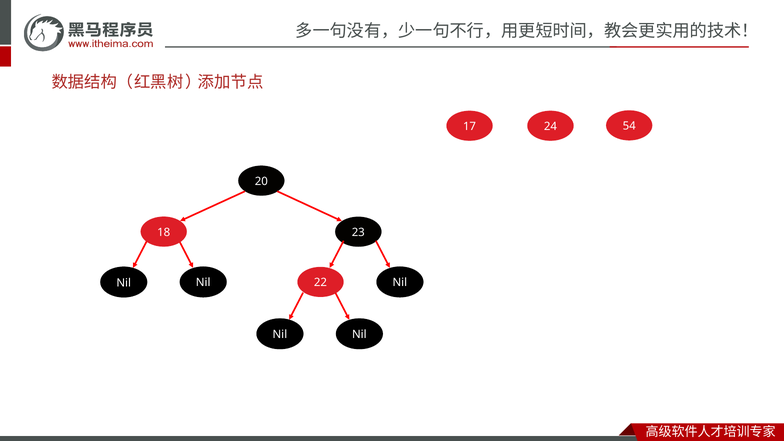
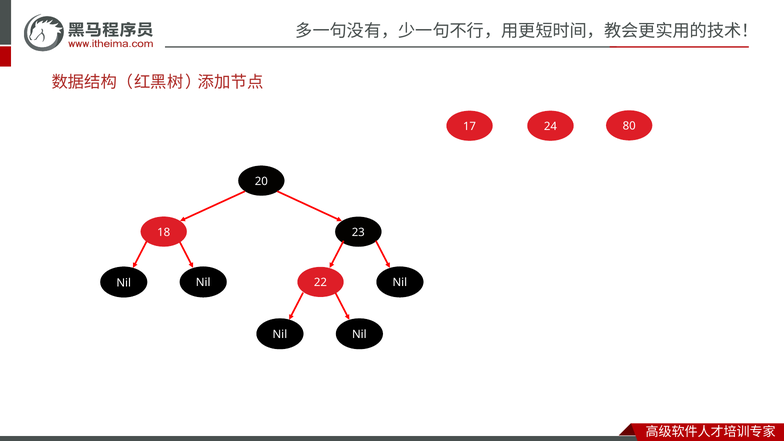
54: 54 -> 80
